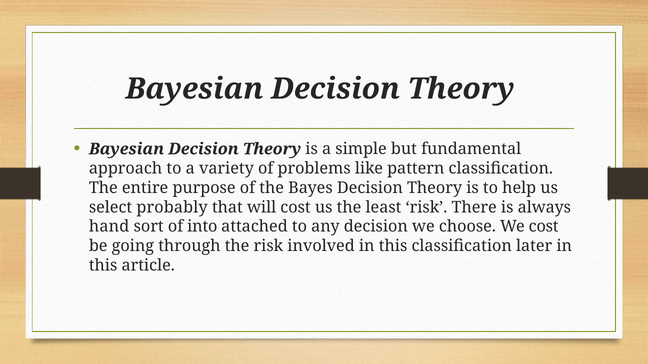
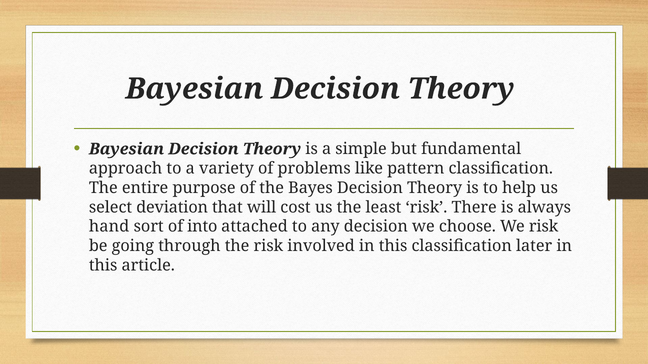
probably: probably -> deviation
We cost: cost -> risk
